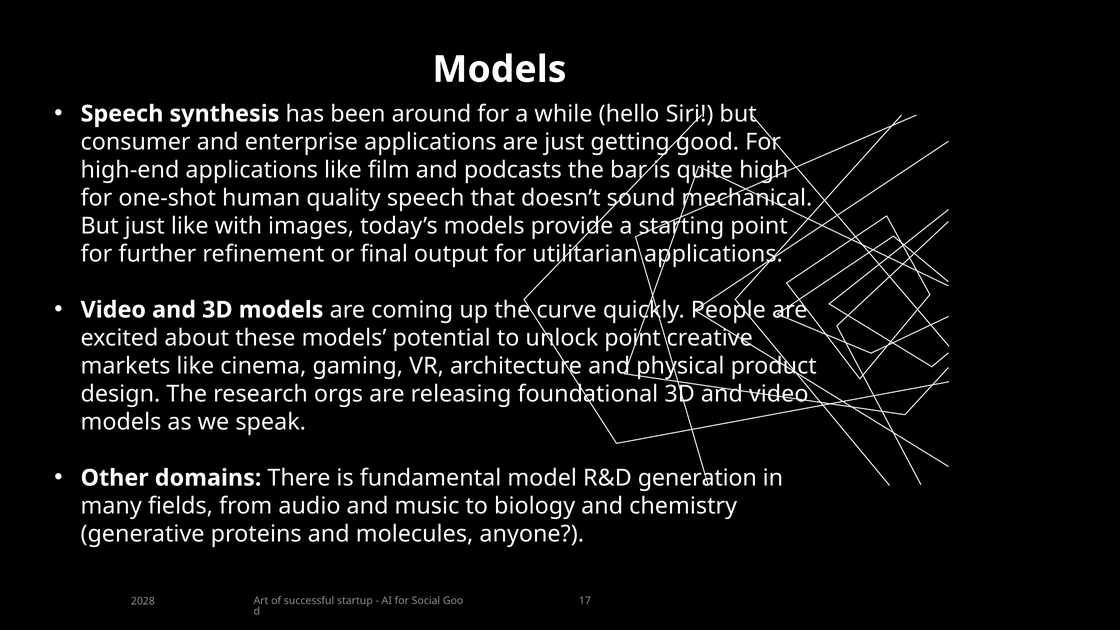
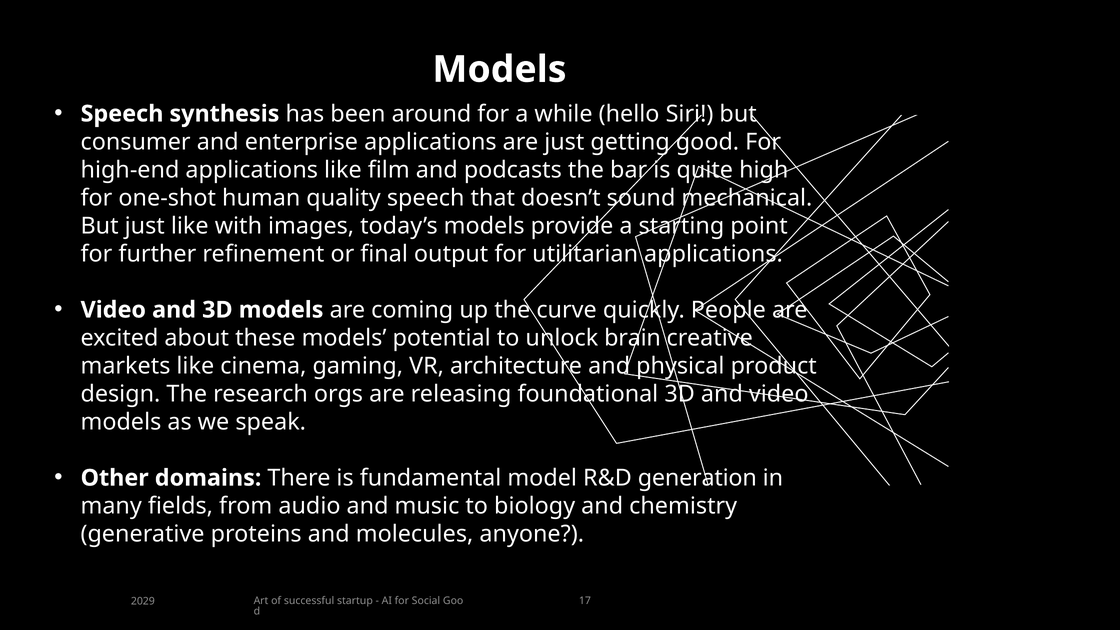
unlock point: point -> brain
2028: 2028 -> 2029
